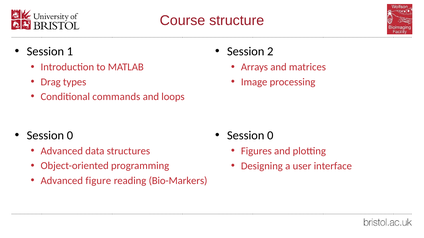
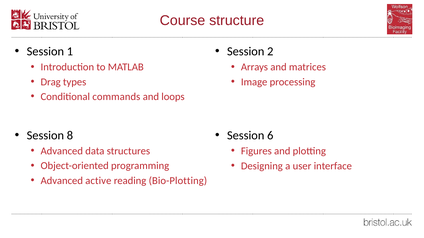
0 at (70, 136): 0 -> 8
0 at (270, 136): 0 -> 6
figure: figure -> active
Bio-Markers: Bio-Markers -> Bio-Plotting
